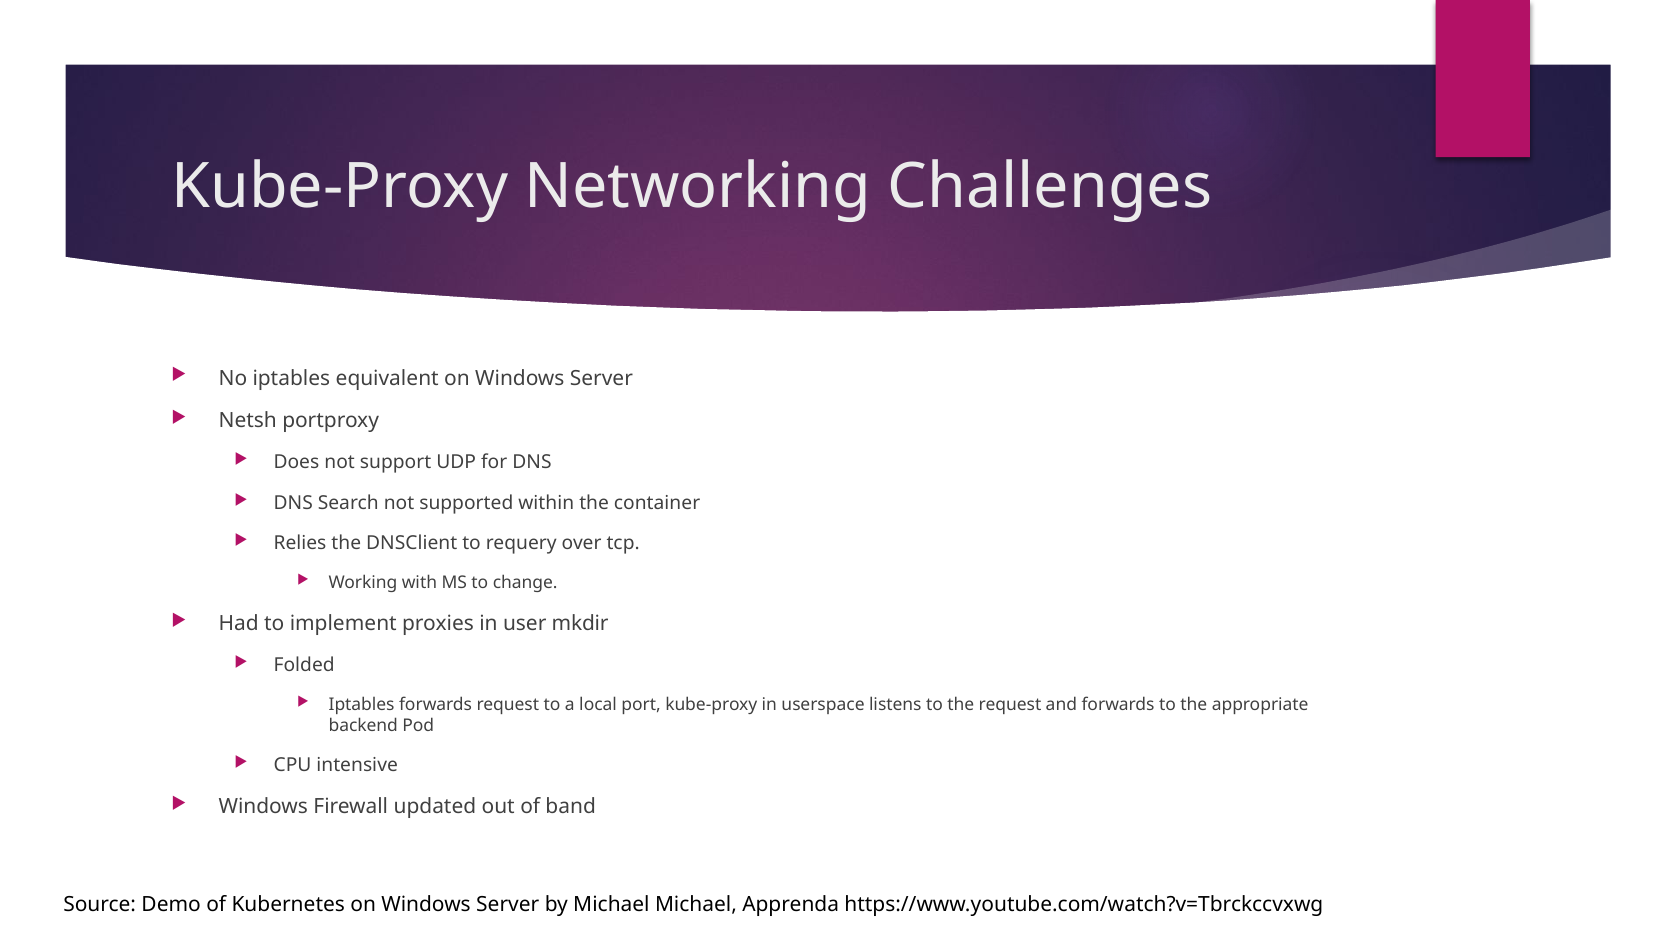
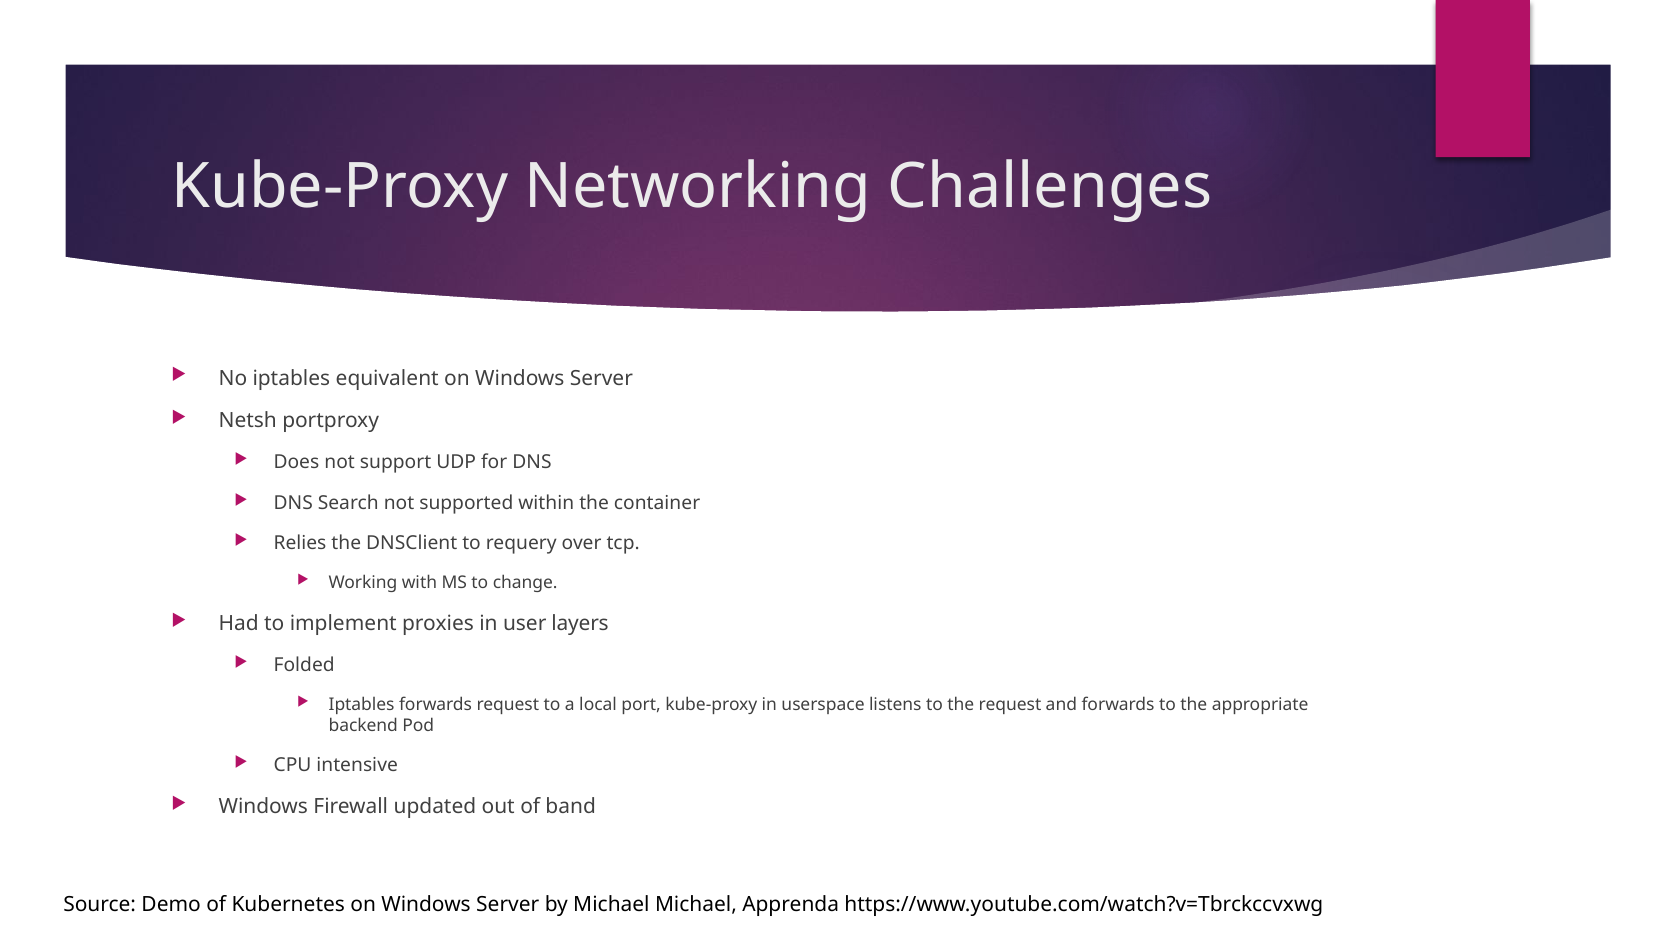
mkdir: mkdir -> layers
